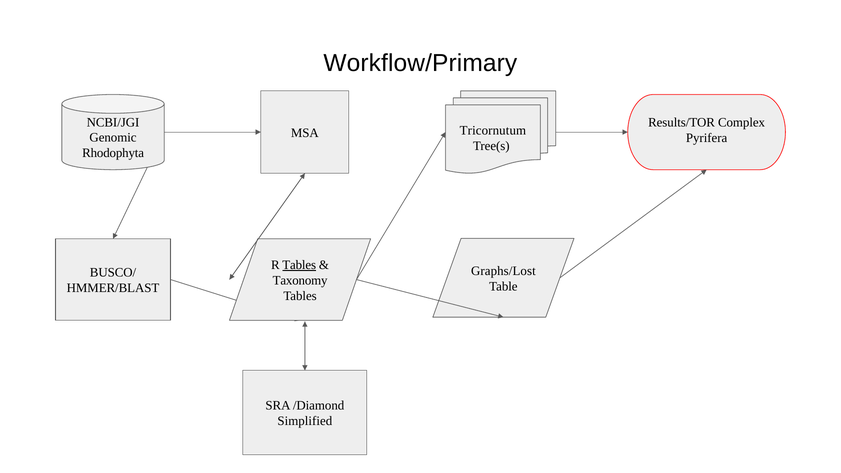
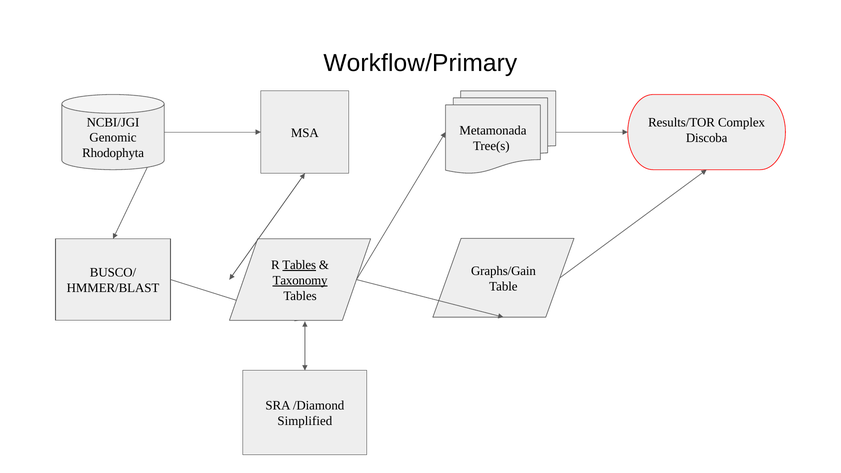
Tricornutum: Tricornutum -> Metamonada
Pyrifera: Pyrifera -> Discoba
Graphs/Lost: Graphs/Lost -> Graphs/Gain
Taxonomy underline: none -> present
